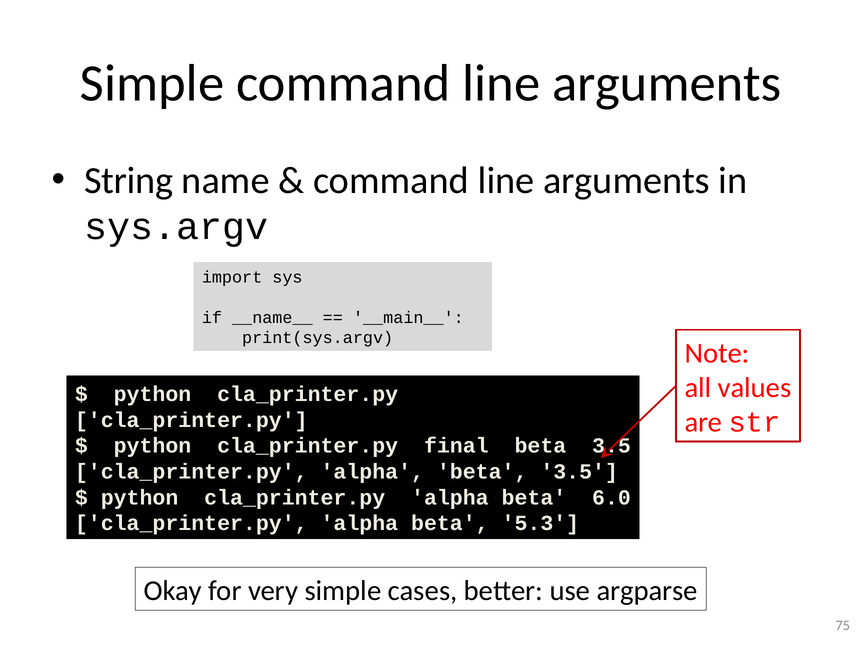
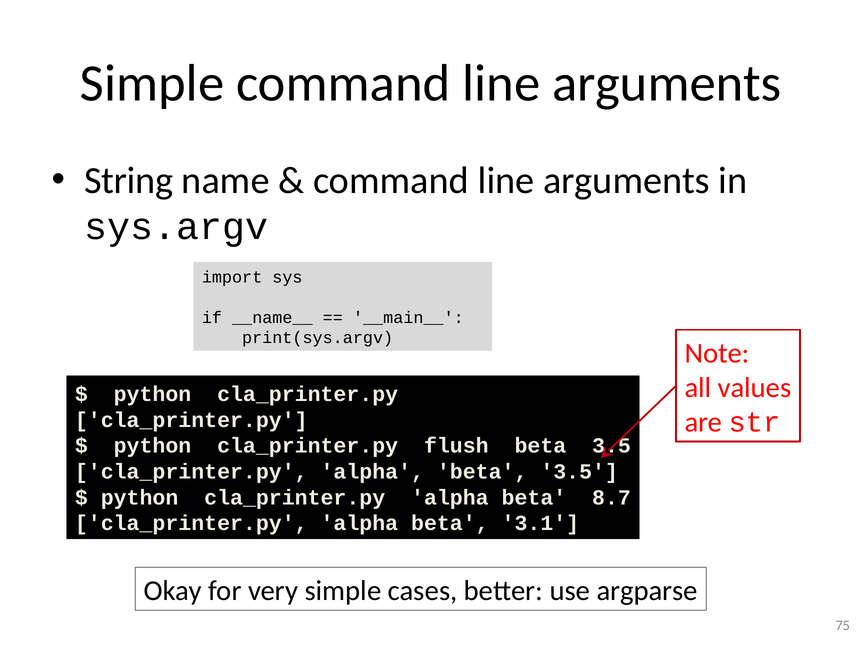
final: final -> flush
6.0: 6.0 -> 8.7
5.3: 5.3 -> 3.1
